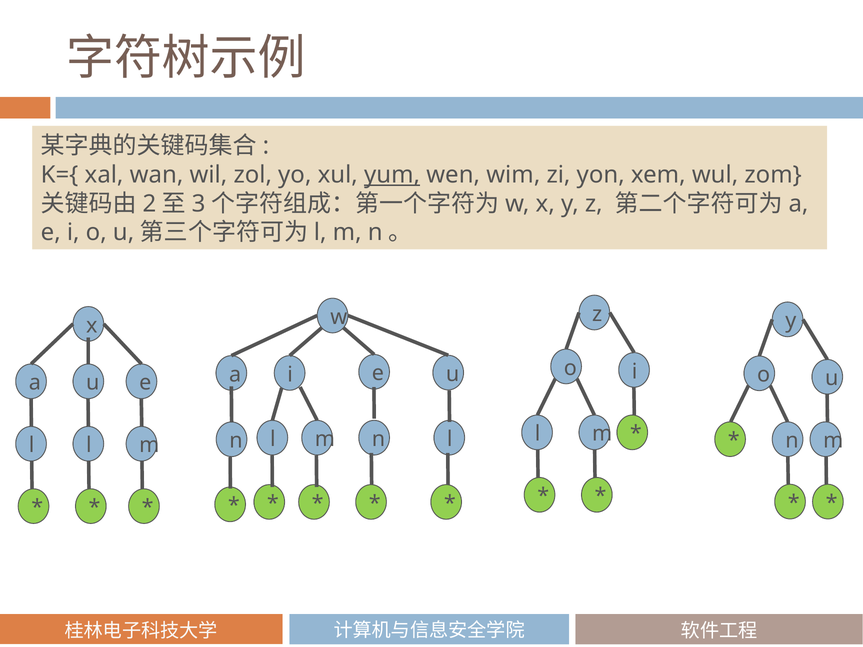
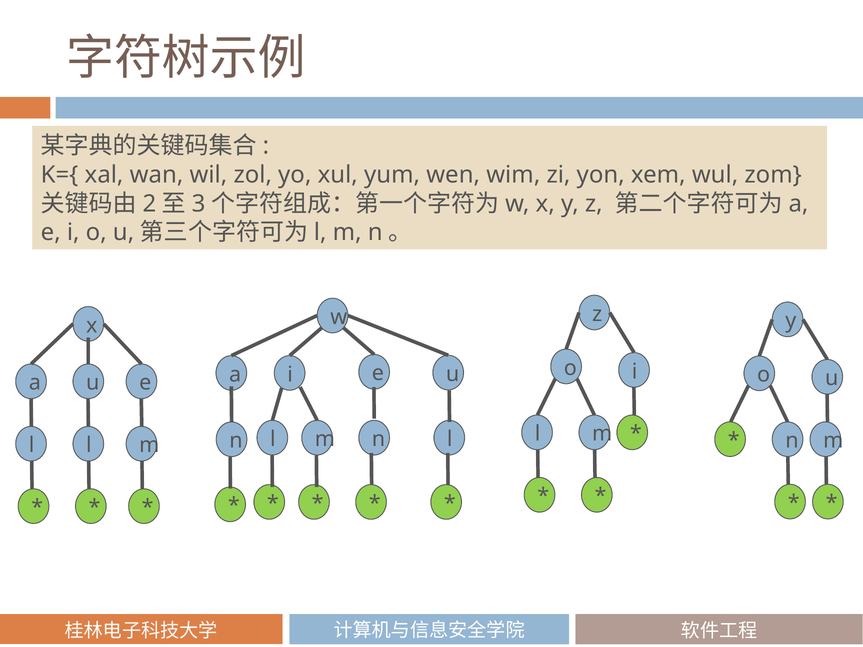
yum underline: present -> none
